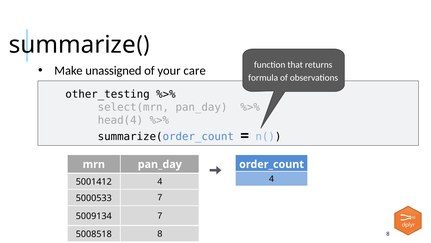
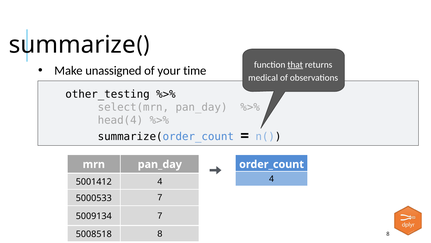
that underline: none -> present
care: care -> time
formula: formula -> medical
